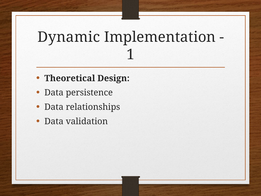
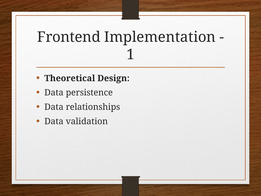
Dynamic: Dynamic -> Frontend
